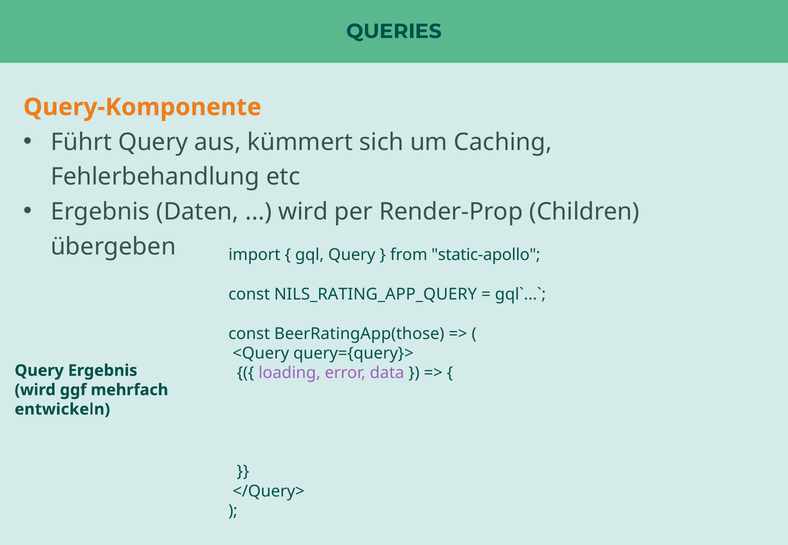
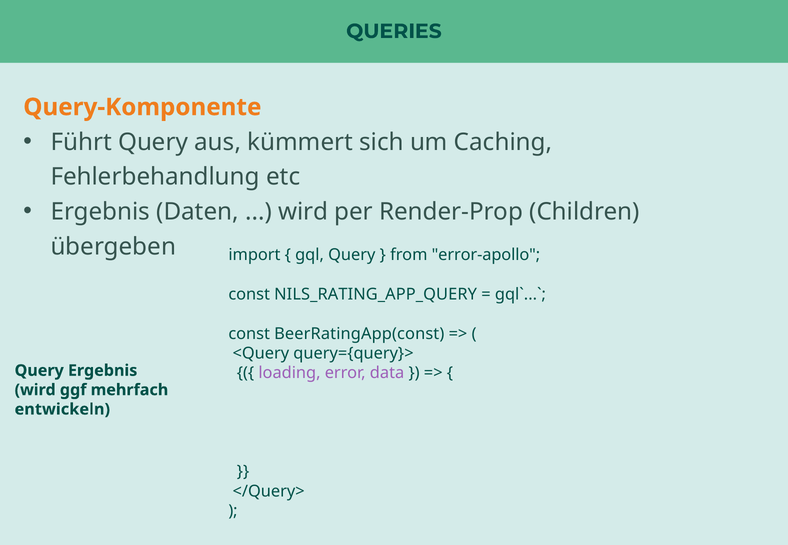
static-apollo: static-apollo -> error-apollo
BeerRatingApp(those: BeerRatingApp(those -> BeerRatingApp(const
